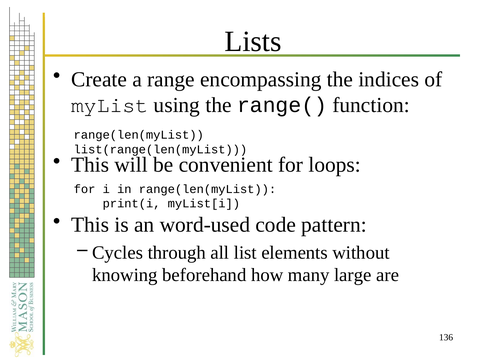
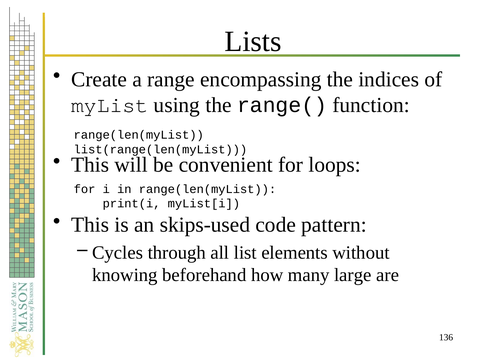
word-used: word-used -> skips-used
